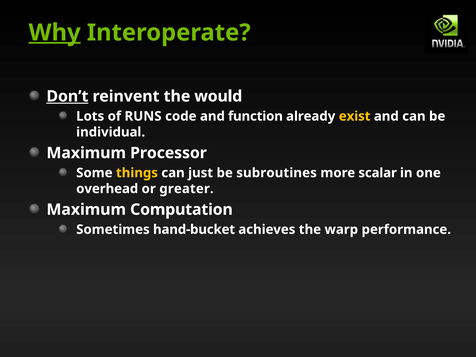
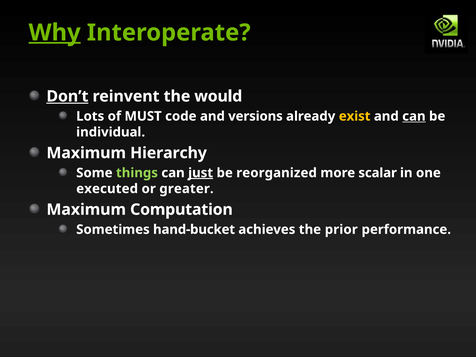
RUNS: RUNS -> MUST
function: function -> versions
can at (414, 116) underline: none -> present
Processor: Processor -> Hierarchy
things colour: yellow -> light green
just underline: none -> present
subroutines: subroutines -> reorganized
overhead: overhead -> executed
warp: warp -> prior
